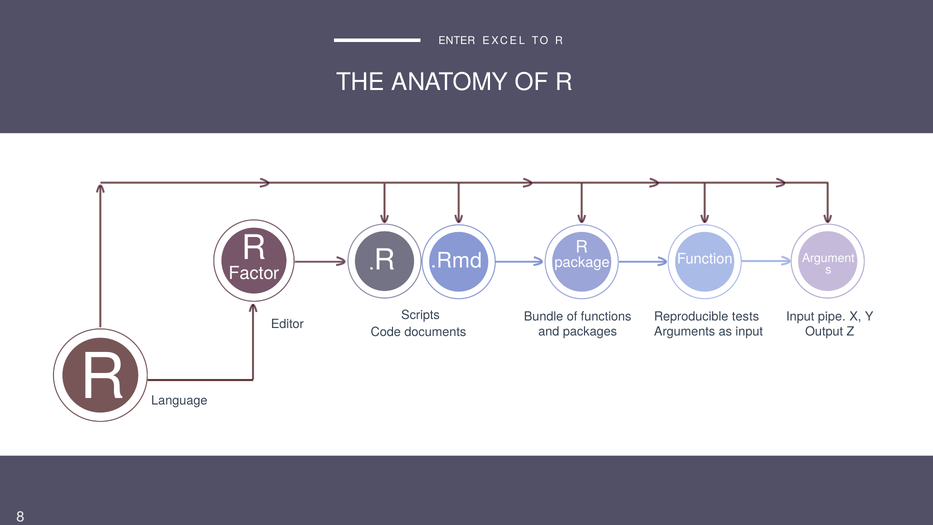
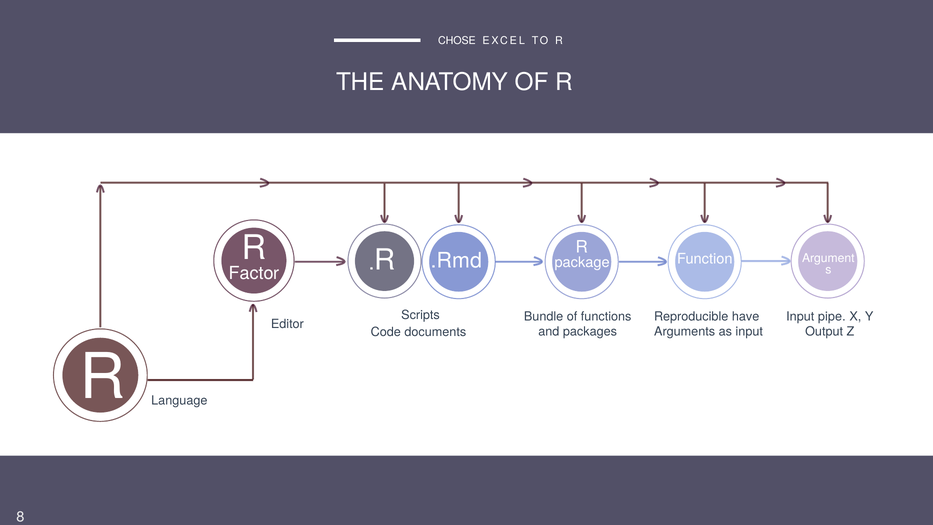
ENTER: ENTER -> CHOSE
tests: tests -> have
